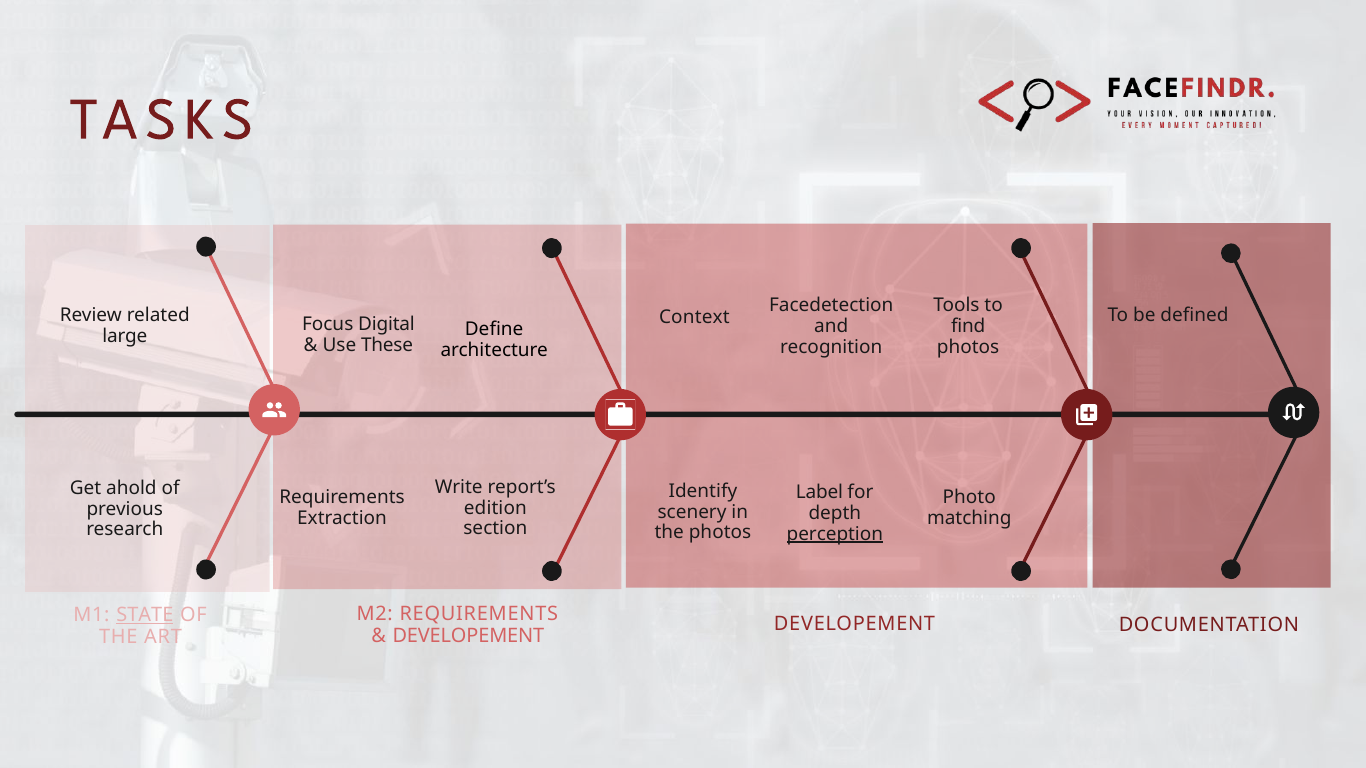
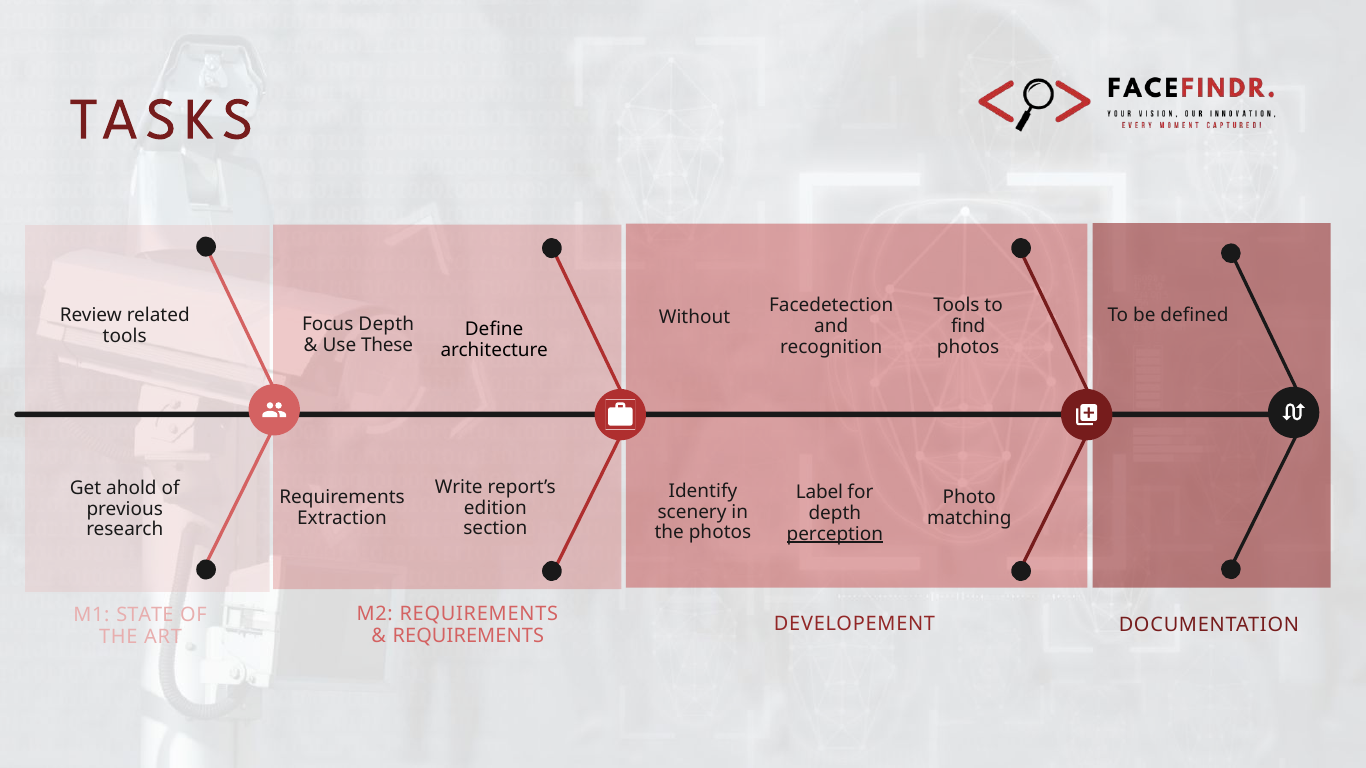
Context: Context -> Without
Focus Digital: Digital -> Depth
large at (125, 337): large -> tools
STATE underline: present -> none
DEVELOPEMENT at (468, 636): DEVELOPEMENT -> REQUIREMENTS
